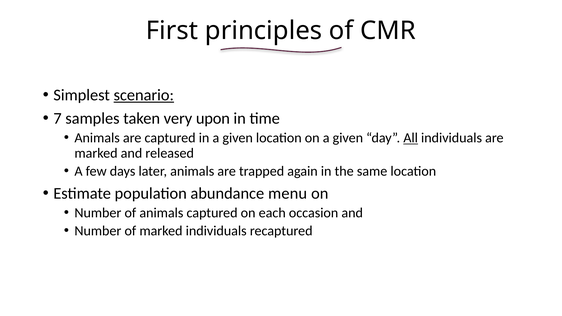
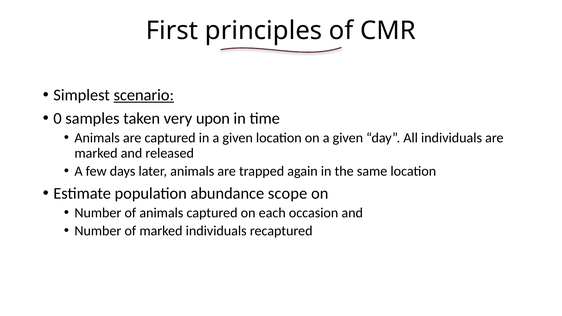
7: 7 -> 0
All underline: present -> none
menu: menu -> scope
